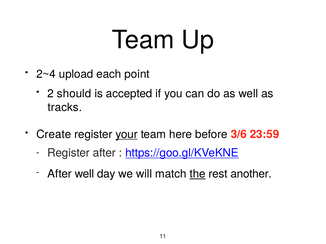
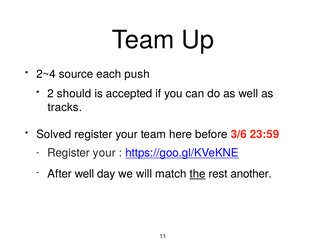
upload: upload -> source
point: point -> push
Create: Create -> Solved
your at (127, 135) underline: present -> none
after at (104, 153): after -> your
